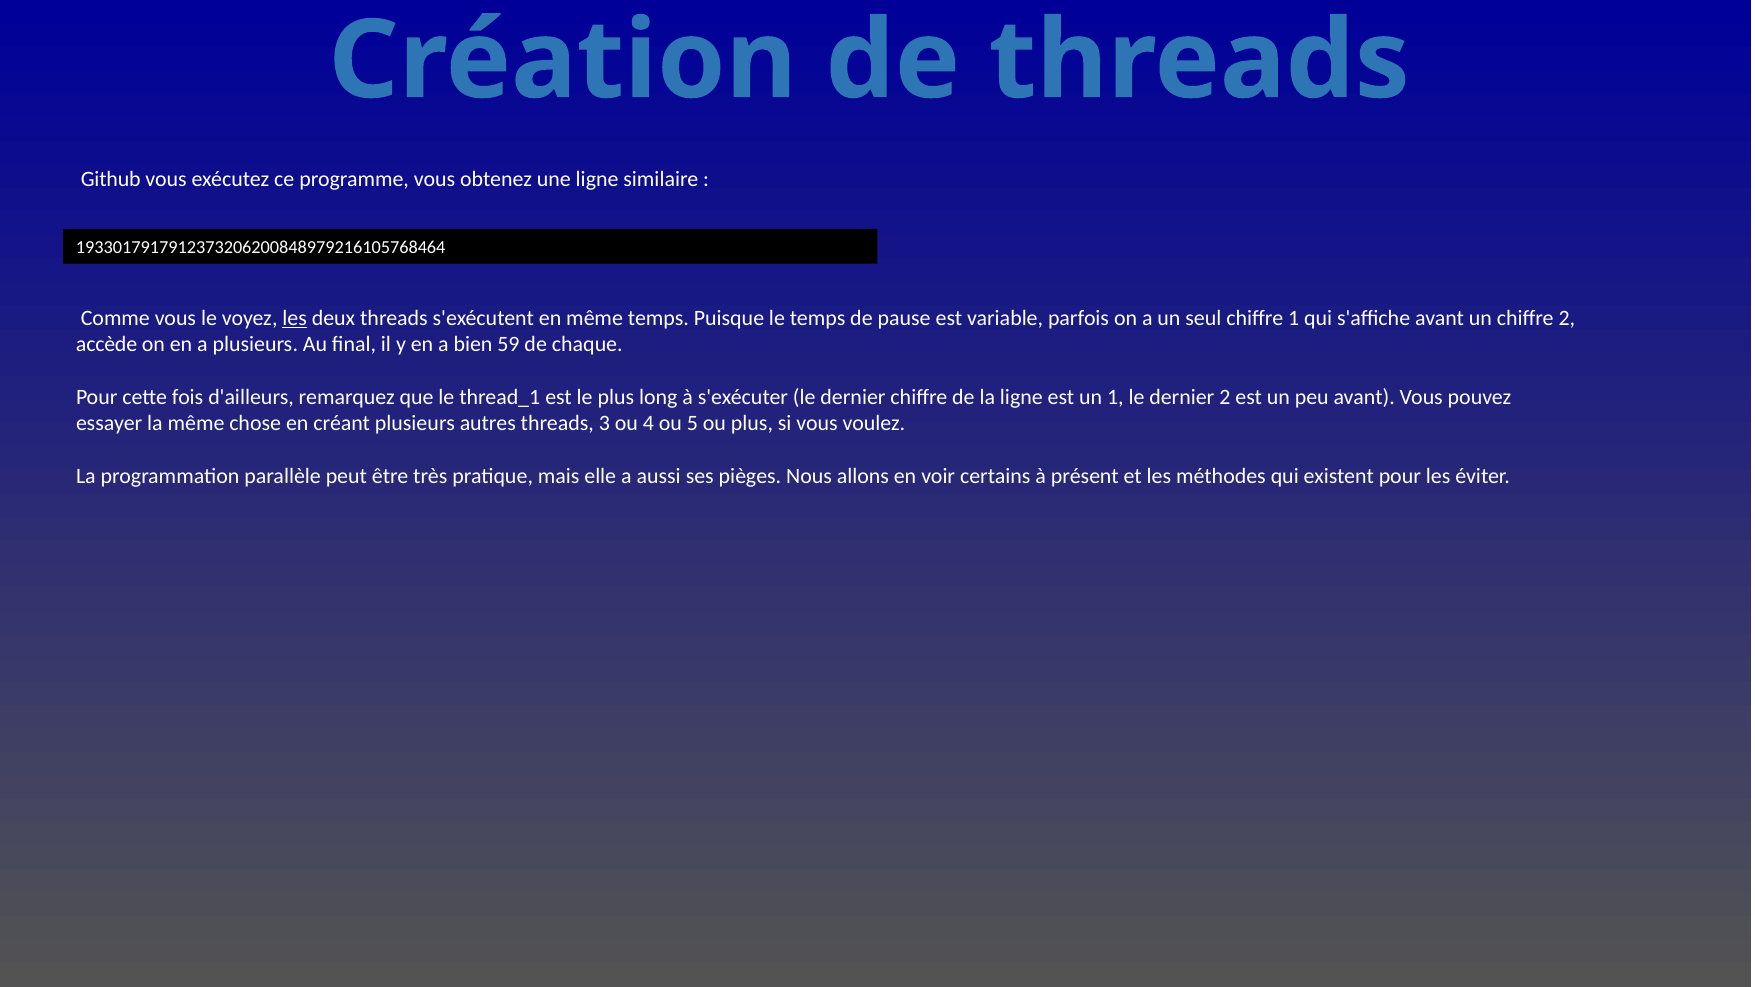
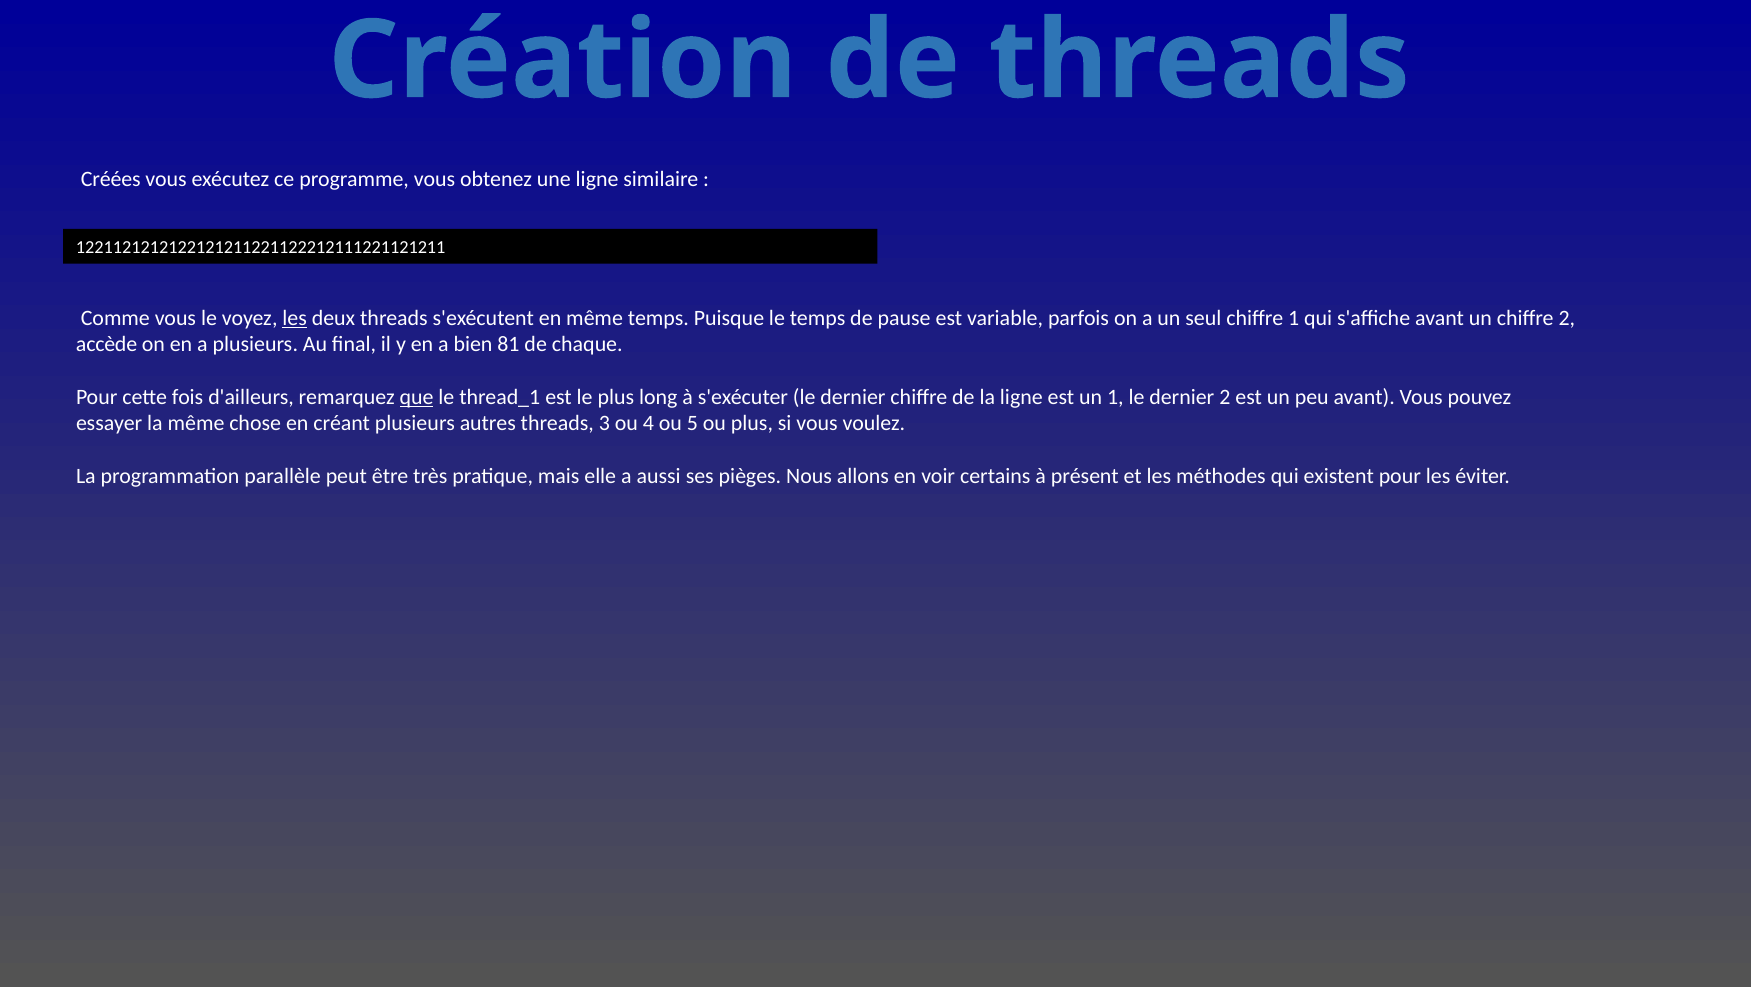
Github: Github -> Créées
1933017917912373206200848979216105768464: 1933017917912373206200848979216105768464 -> 1221121212122121211221122212111221121211
59: 59 -> 81
que underline: none -> present
